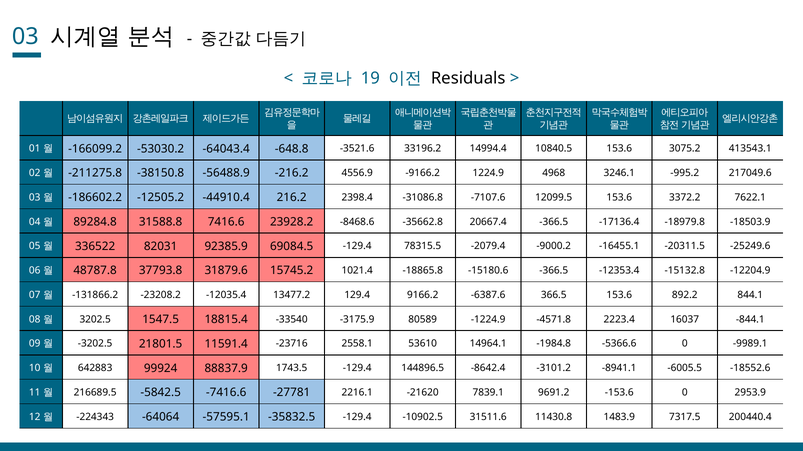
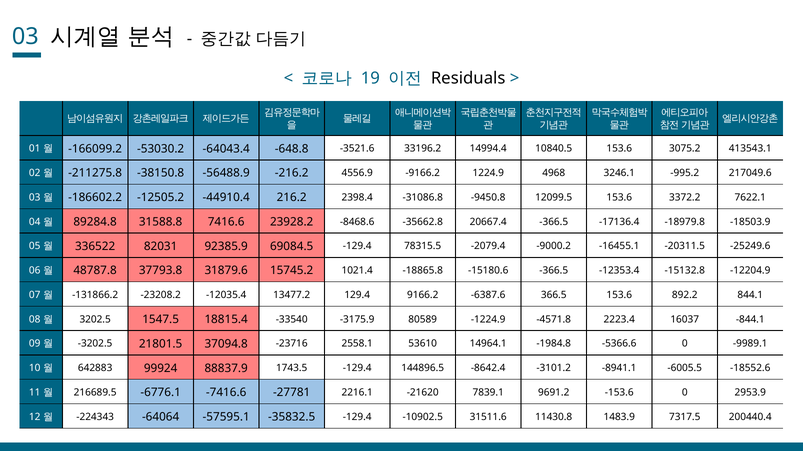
-7107.6: -7107.6 -> -9450.8
11591.4: 11591.4 -> 37094.8
-5842.5: -5842.5 -> -6776.1
